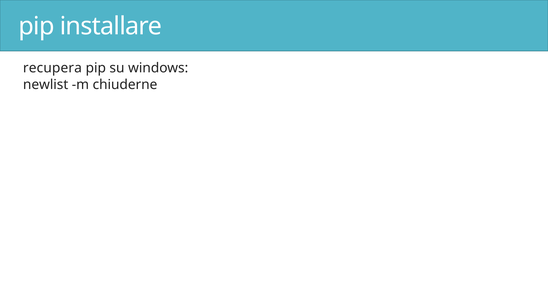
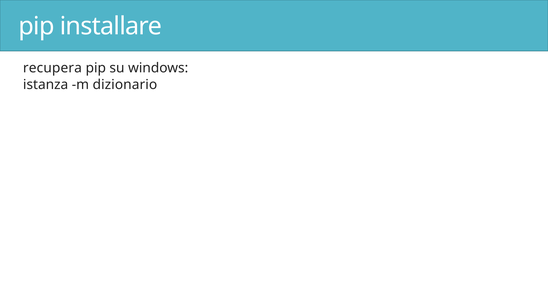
newlist: newlist -> istanza
chiuderne: chiuderne -> dizionario
